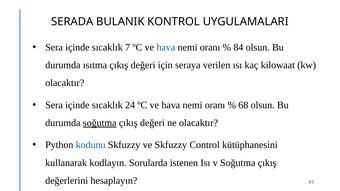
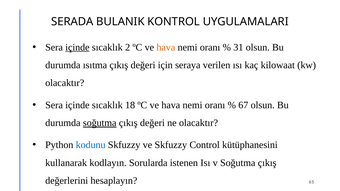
içinde at (77, 47) underline: none -> present
7: 7 -> 2
hava at (166, 47) colour: blue -> orange
84: 84 -> 31
24: 24 -> 18
68: 68 -> 67
